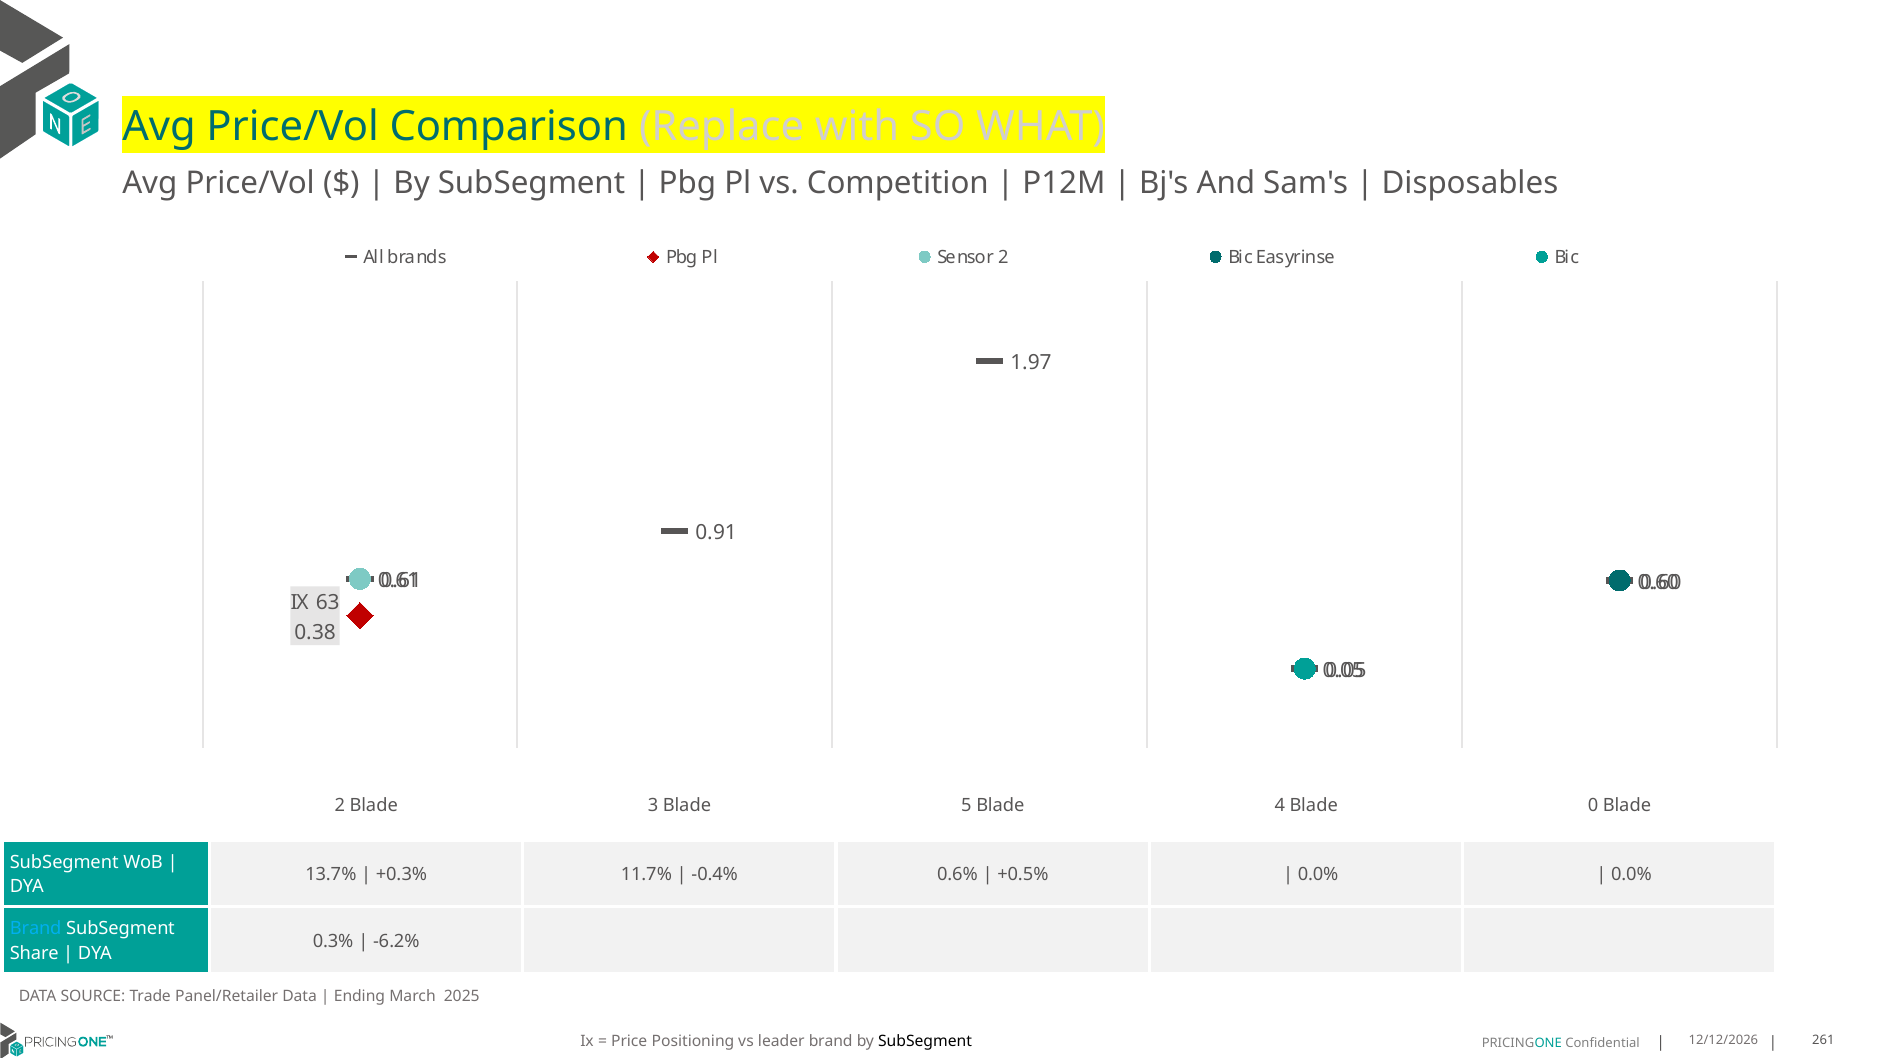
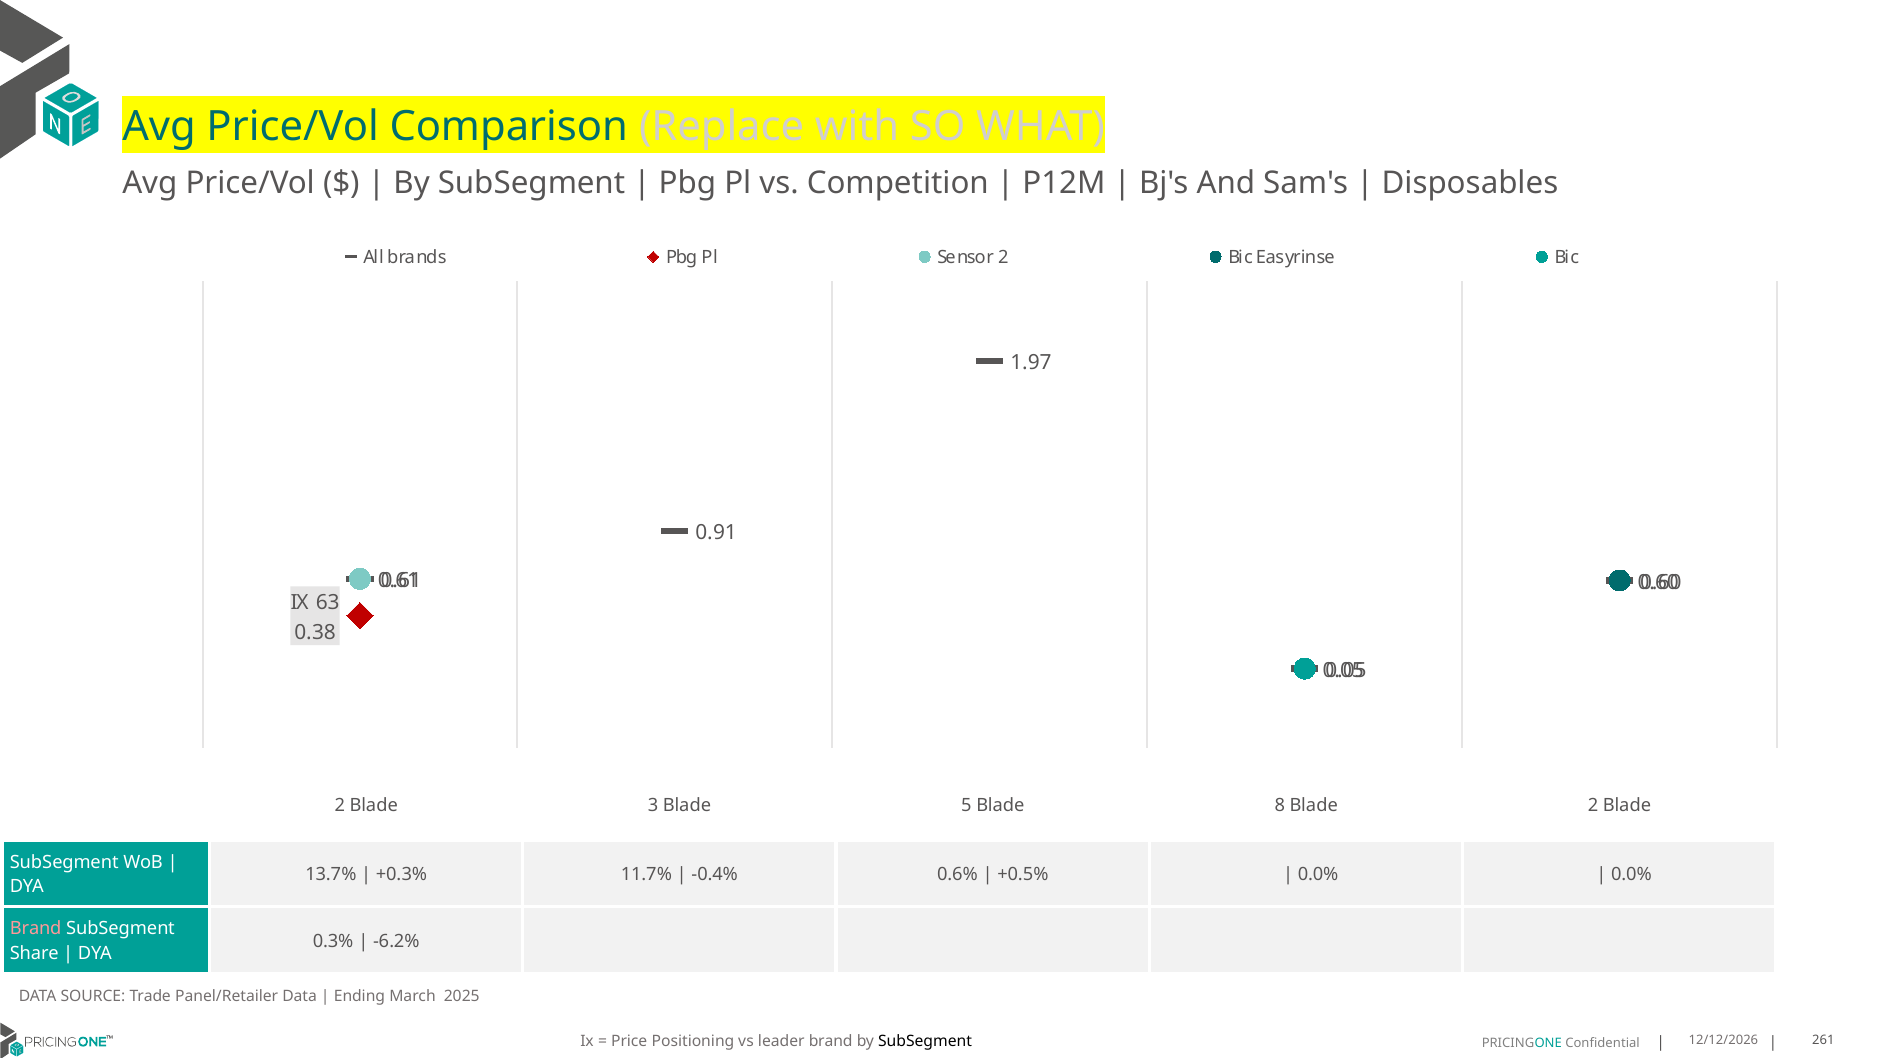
4: 4 -> 8
Blade 0: 0 -> 2
Brand at (36, 929) colour: light blue -> pink
